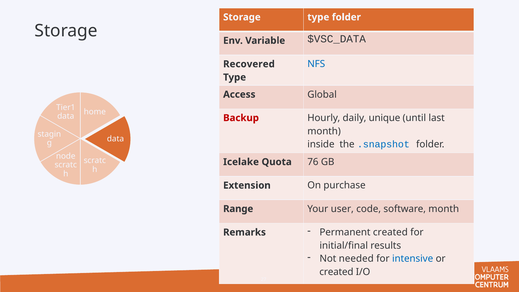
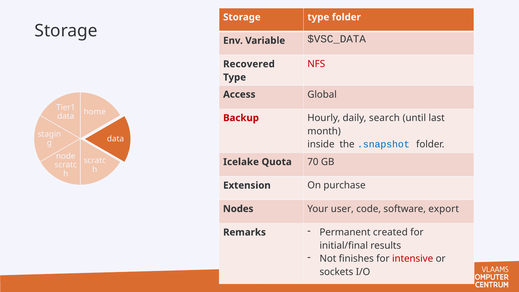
NFS colour: blue -> red
unique: unique -> search
76: 76 -> 70
Range: Range -> Nodes
software month: month -> export
needed: needed -> finishes
intensive colour: blue -> red
created at (336, 272): created -> sockets
